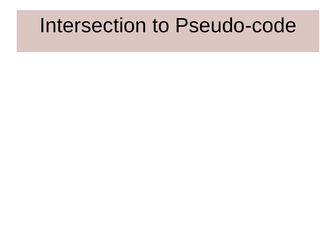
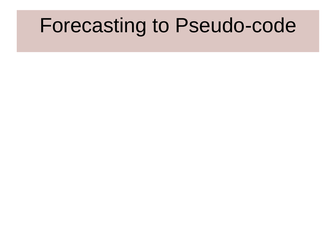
Intersection: Intersection -> Forecasting
